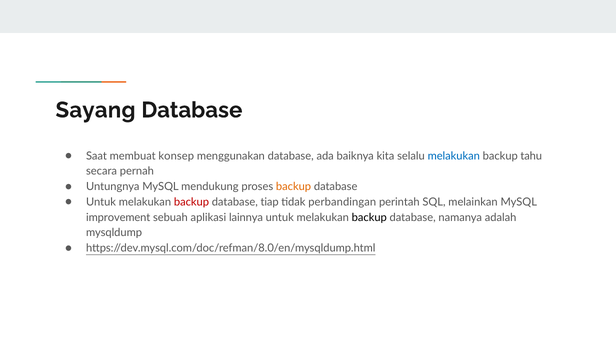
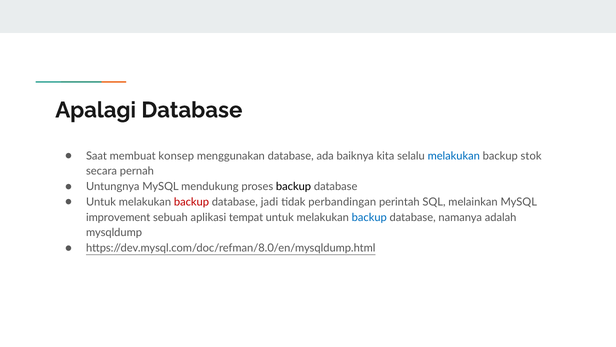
Sayang: Sayang -> Apalagi
tahu: tahu -> stok
backup at (294, 186) colour: orange -> black
tiap: tiap -> jadi
lainnya: lainnya -> tempat
backup at (369, 217) colour: black -> blue
